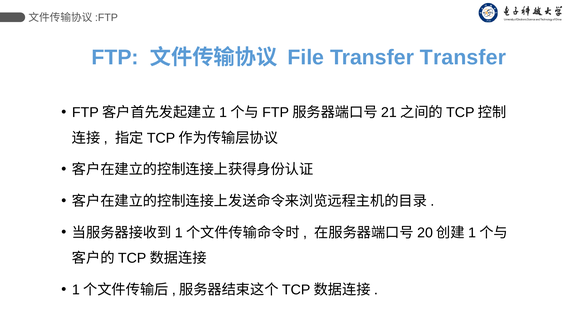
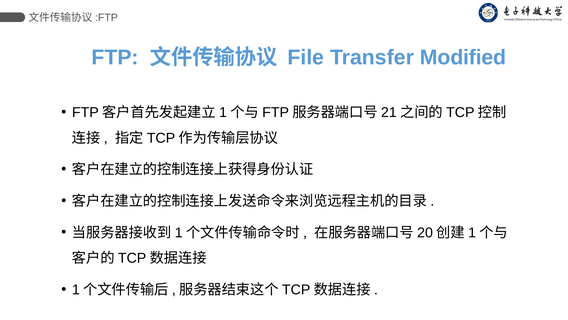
Transfer Transfer: Transfer -> Modified
